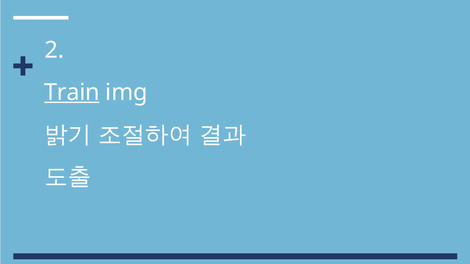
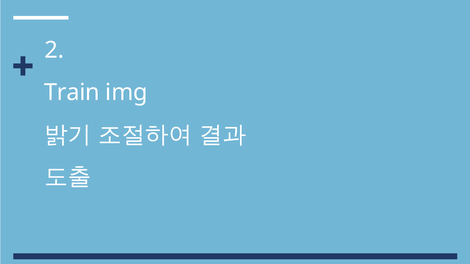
Train underline: present -> none
